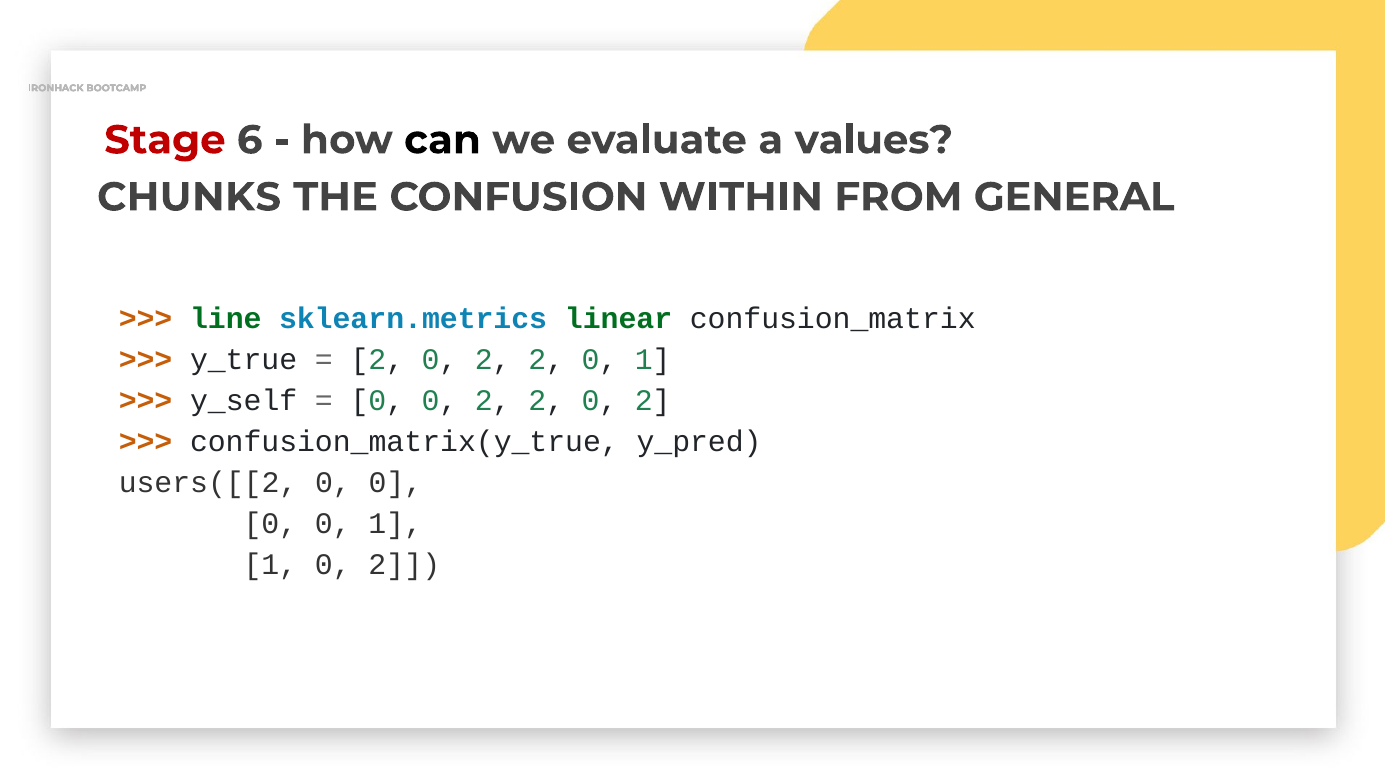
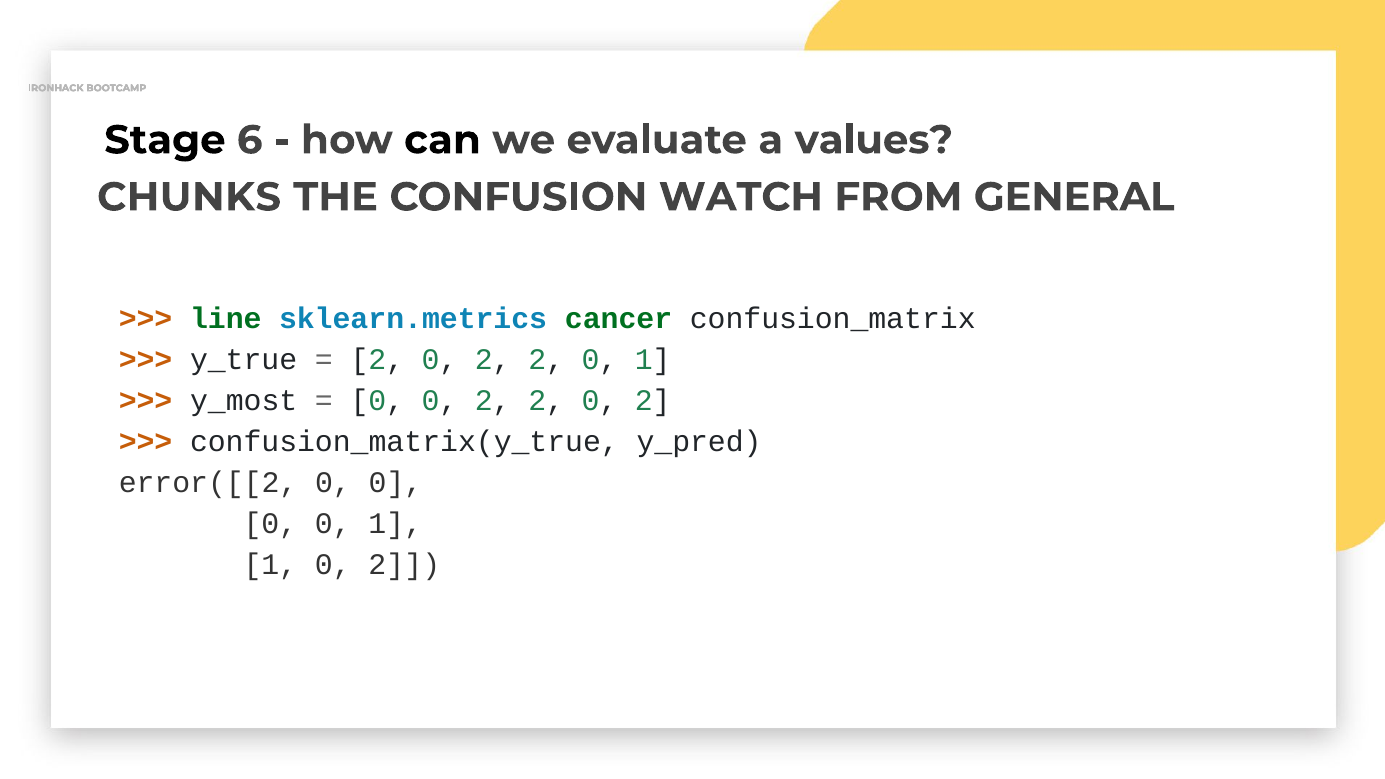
Stage colour: red -> black
WITHIN: WITHIN -> WATCH
linear: linear -> cancer
y_self: y_self -> y_most
users([[2: users([[2 -> error([[2
